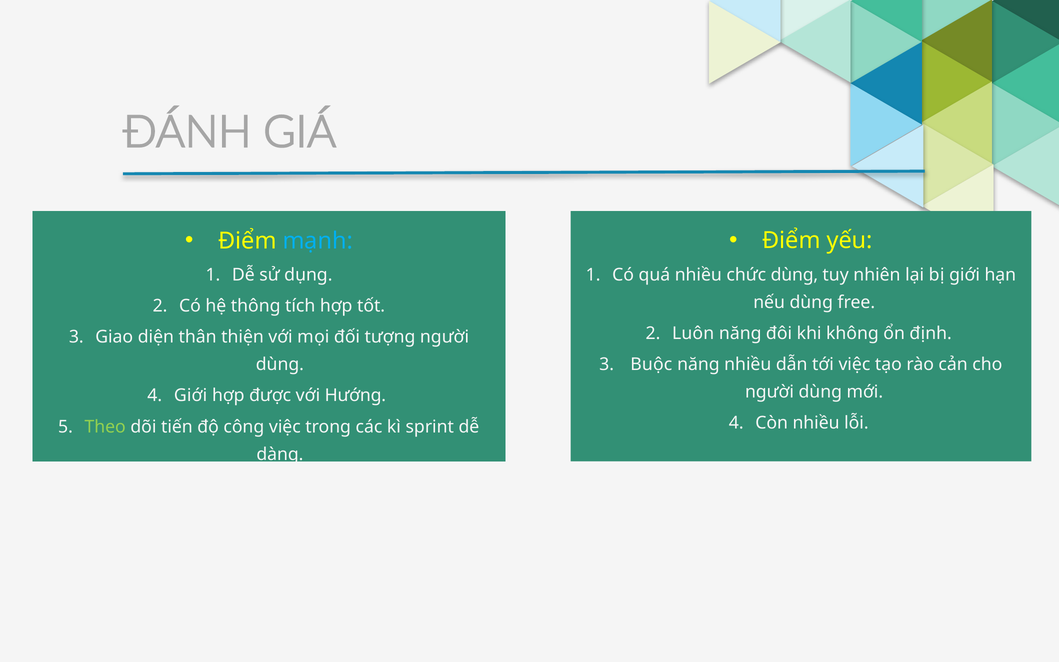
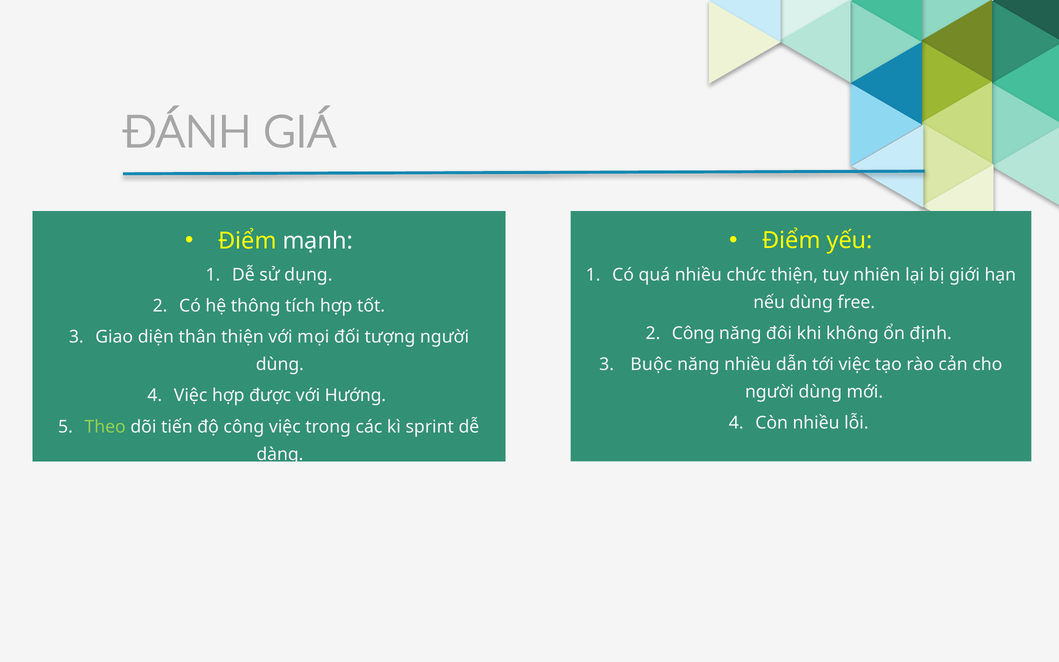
mạnh colour: light blue -> white
chức dùng: dùng -> thiện
Luôn at (693, 333): Luôn -> Công
Giới at (191, 396): Giới -> Việc
